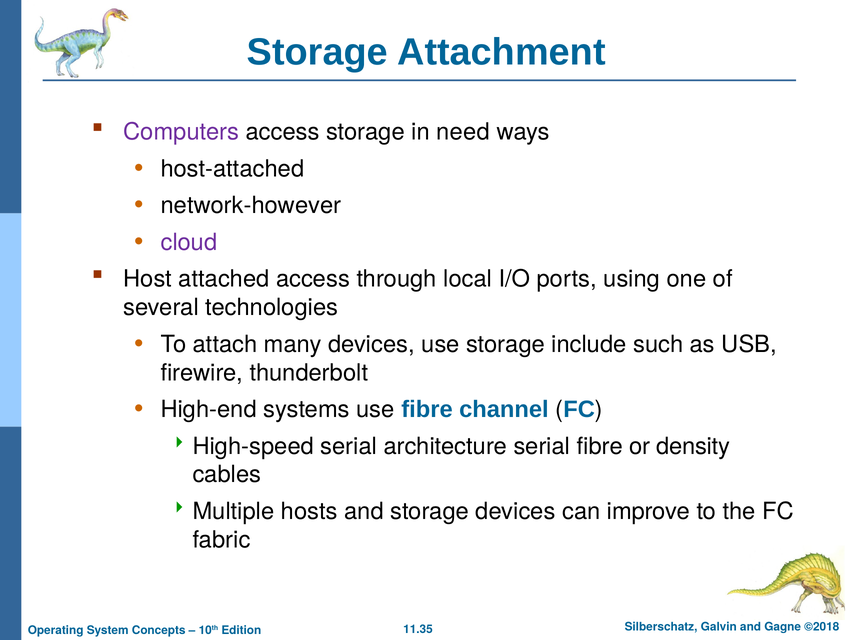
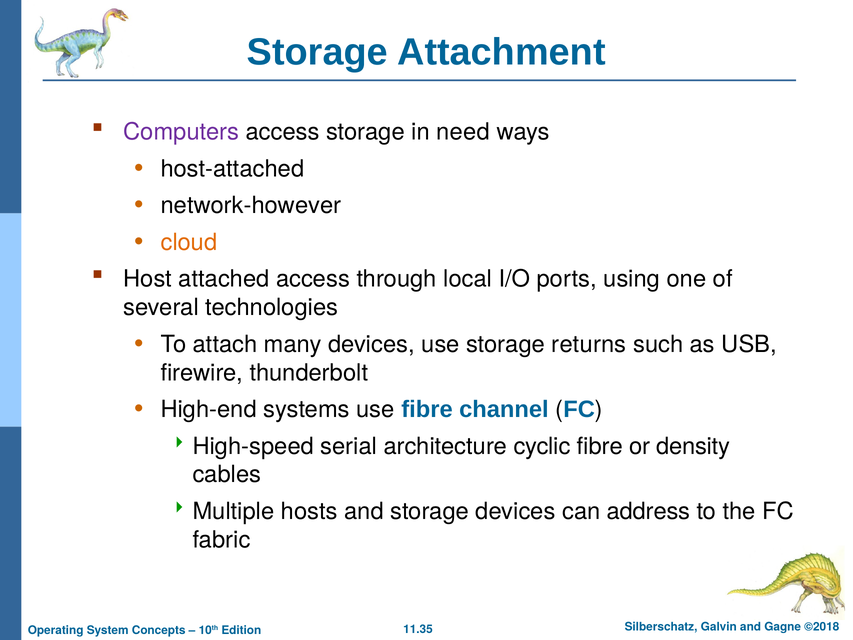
cloud colour: purple -> orange
include: include -> returns
architecture serial: serial -> cyclic
improve: improve -> address
